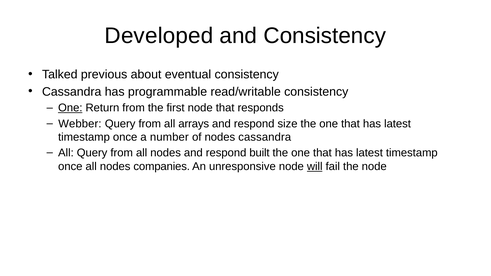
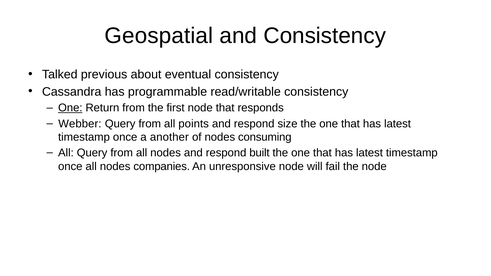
Developed: Developed -> Geospatial
arrays: arrays -> points
number: number -> another
nodes cassandra: cassandra -> consuming
will underline: present -> none
